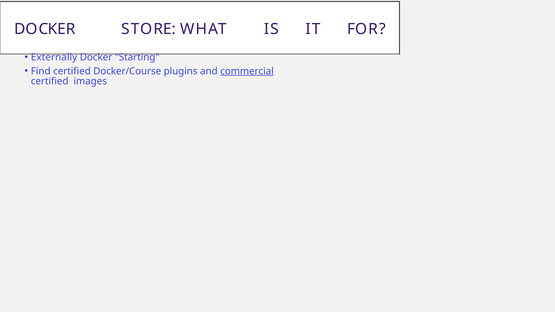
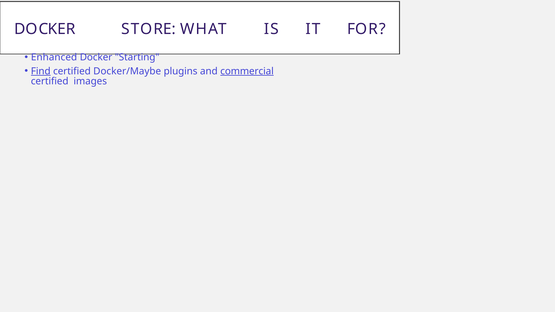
Externally: Externally -> Enhanced
Find underline: none -> present
Docker/Course: Docker/Course -> Docker/Maybe
